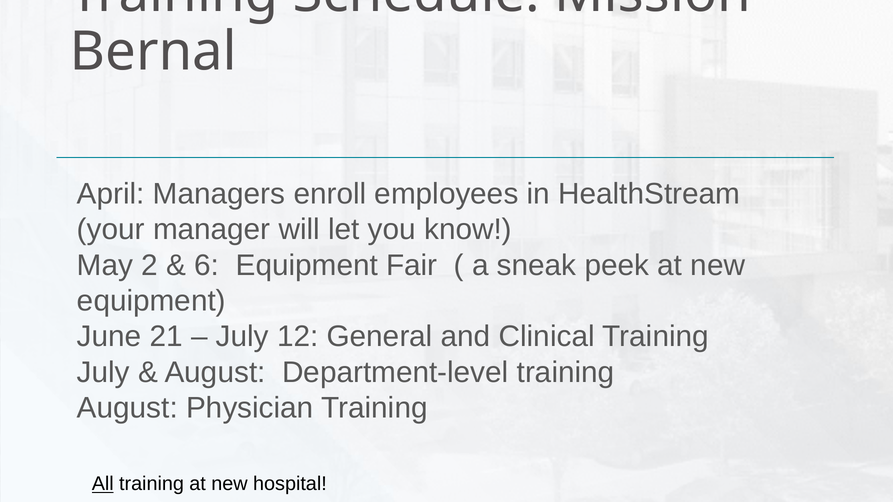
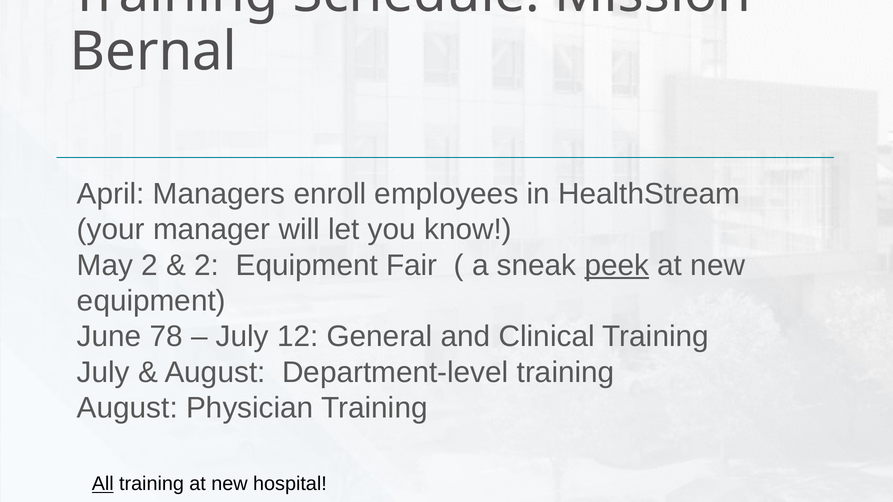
6 at (207, 265): 6 -> 2
peek underline: none -> present
21: 21 -> 78
